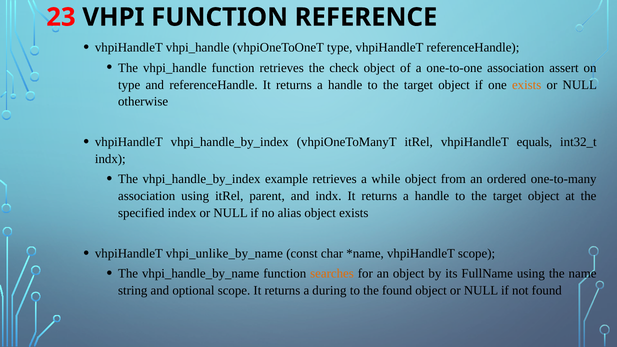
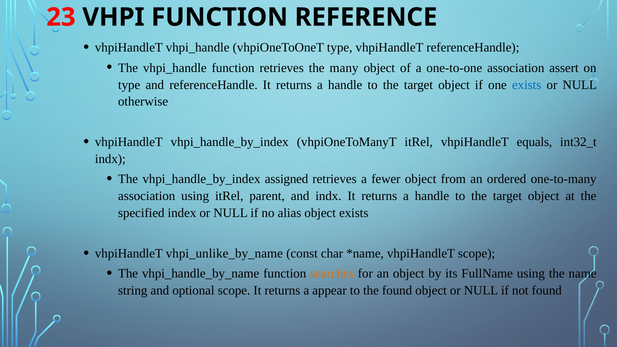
check: check -> many
exists at (527, 85) colour: orange -> blue
example: example -> assigned
while: while -> fewer
during: during -> appear
